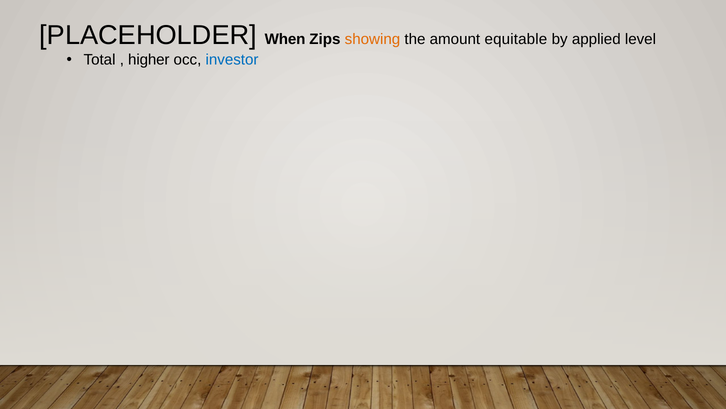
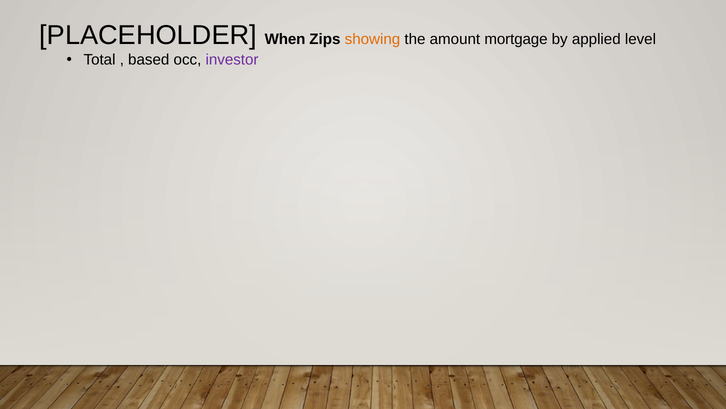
equitable: equitable -> mortgage
higher: higher -> based
investor colour: blue -> purple
